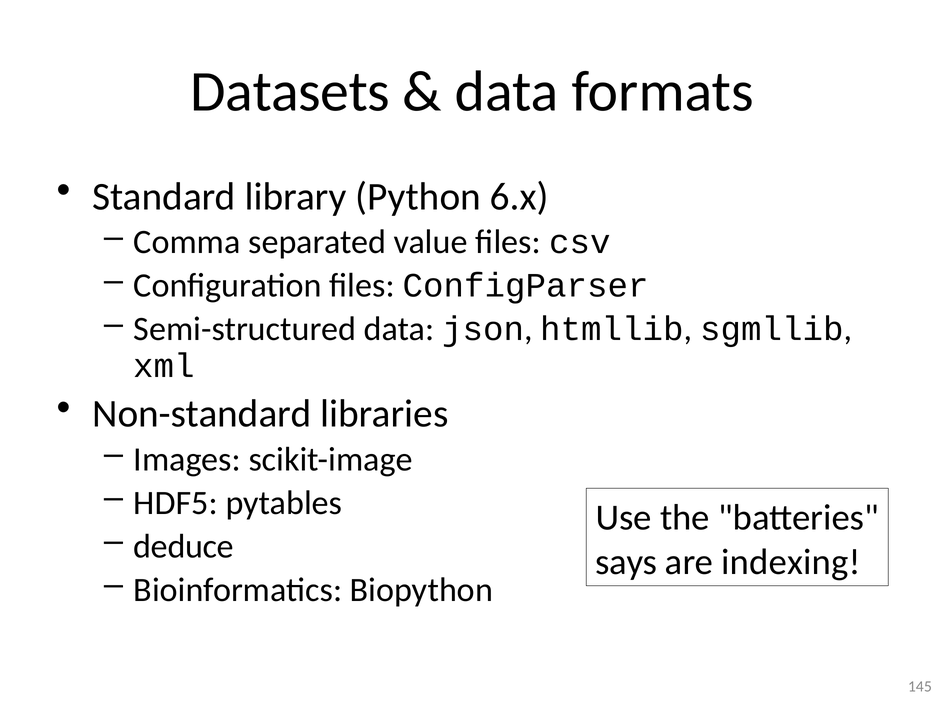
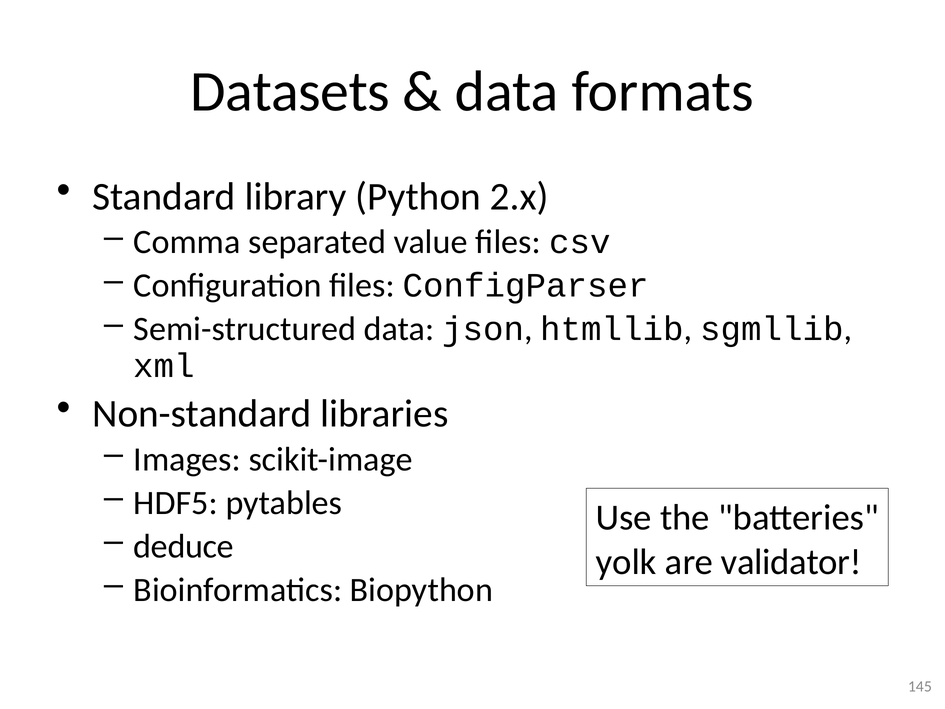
6.x: 6.x -> 2.x
says: says -> yolk
indexing: indexing -> validator
